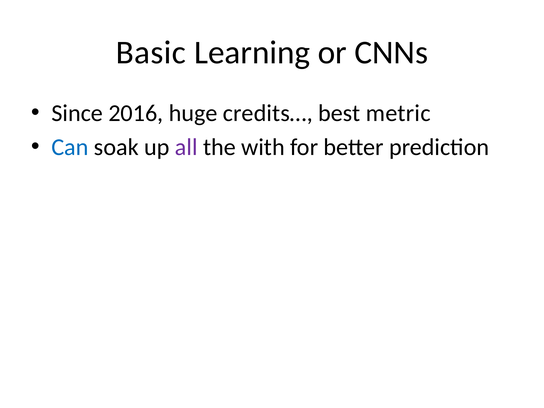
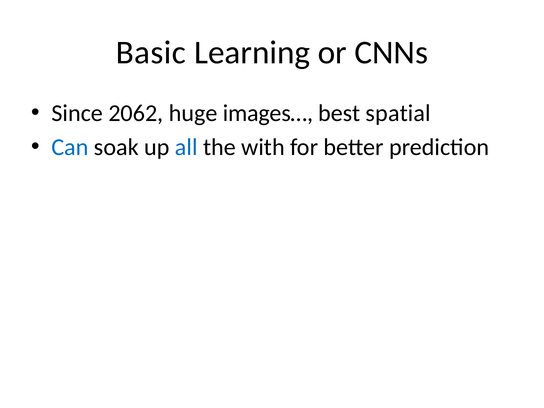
2016: 2016 -> 2062
credits…: credits… -> images…
metric: metric -> spatial
all colour: purple -> blue
